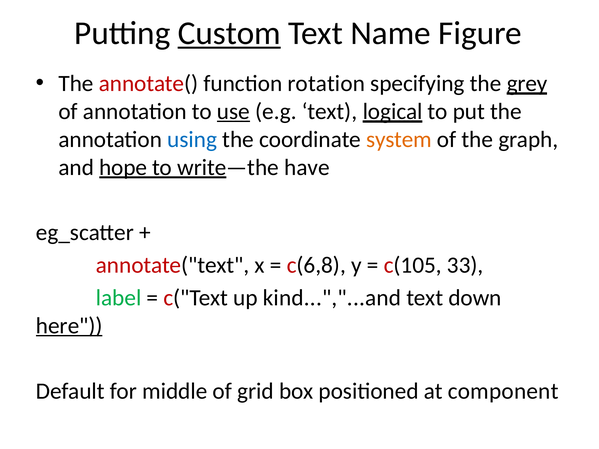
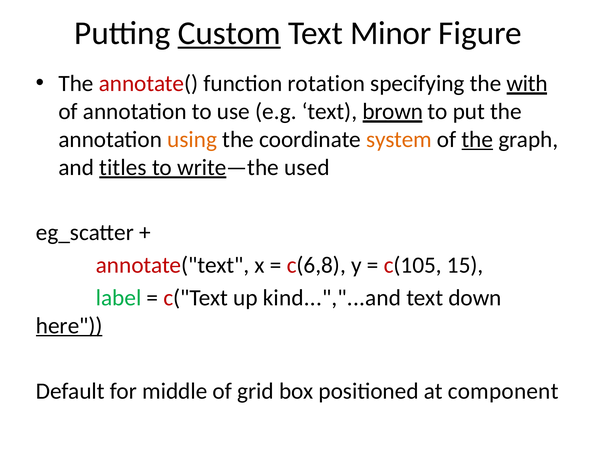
Name: Name -> Minor
grey: grey -> with
use underline: present -> none
logical: logical -> brown
using colour: blue -> orange
the at (477, 139) underline: none -> present
hope: hope -> titles
have: have -> used
33: 33 -> 15
